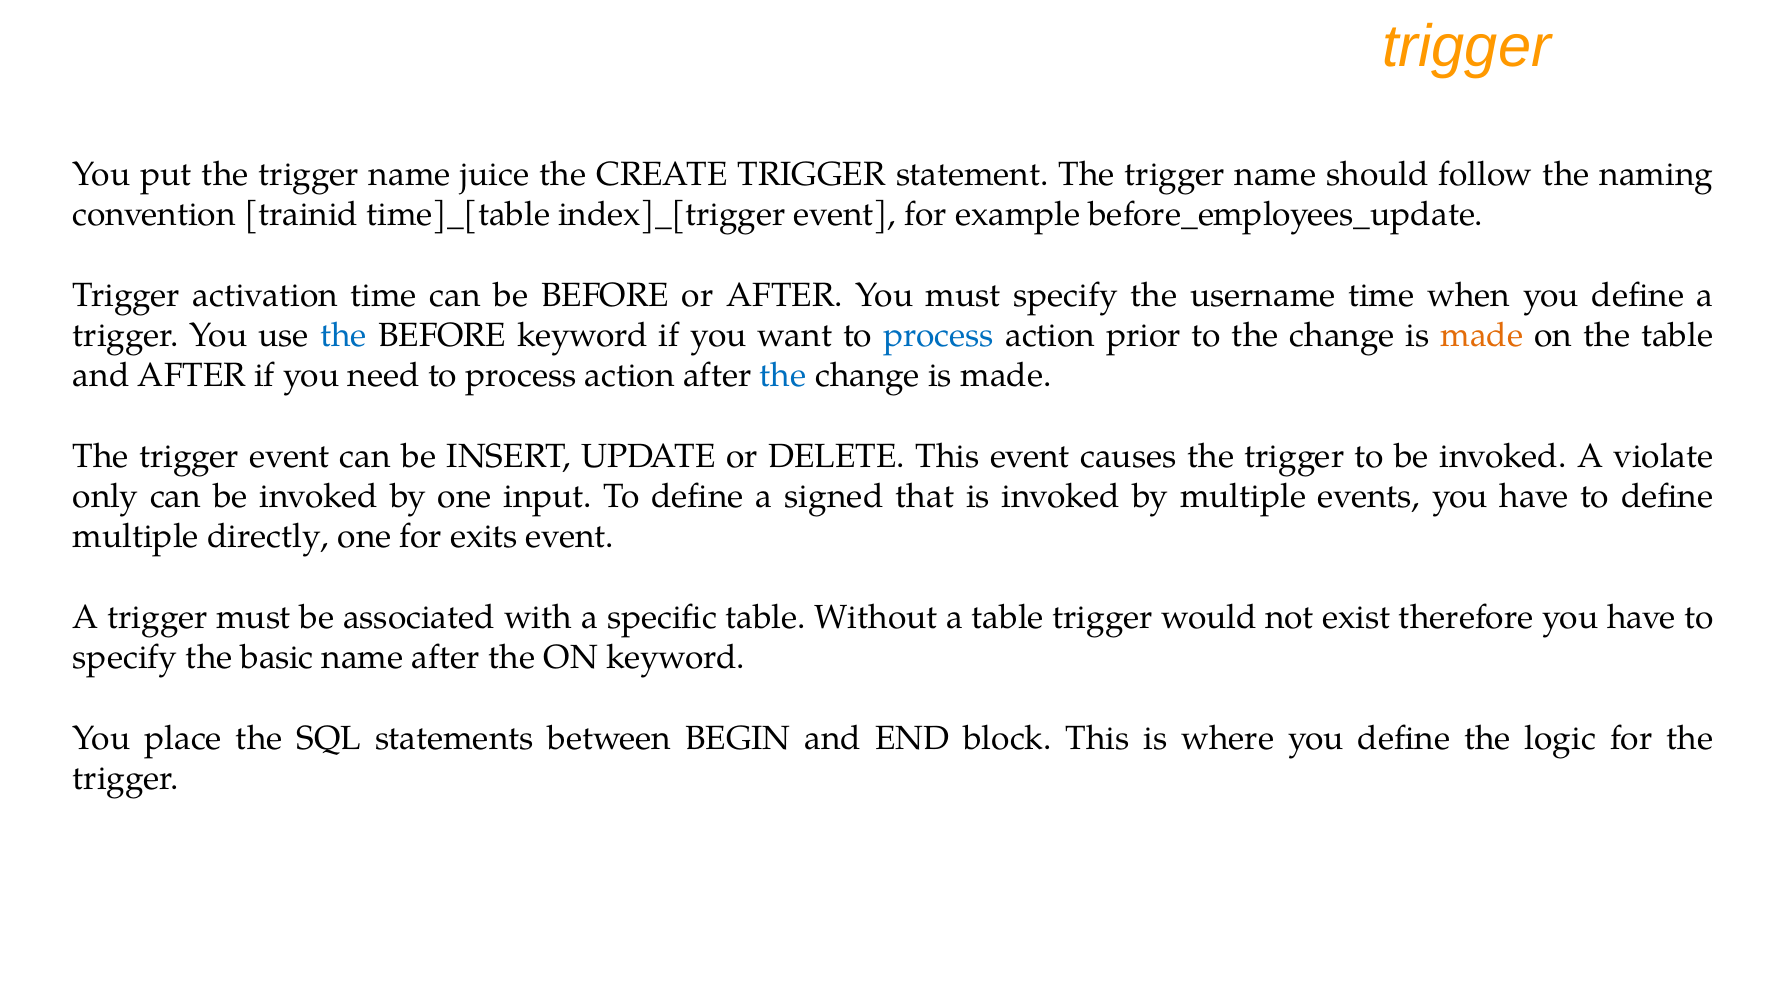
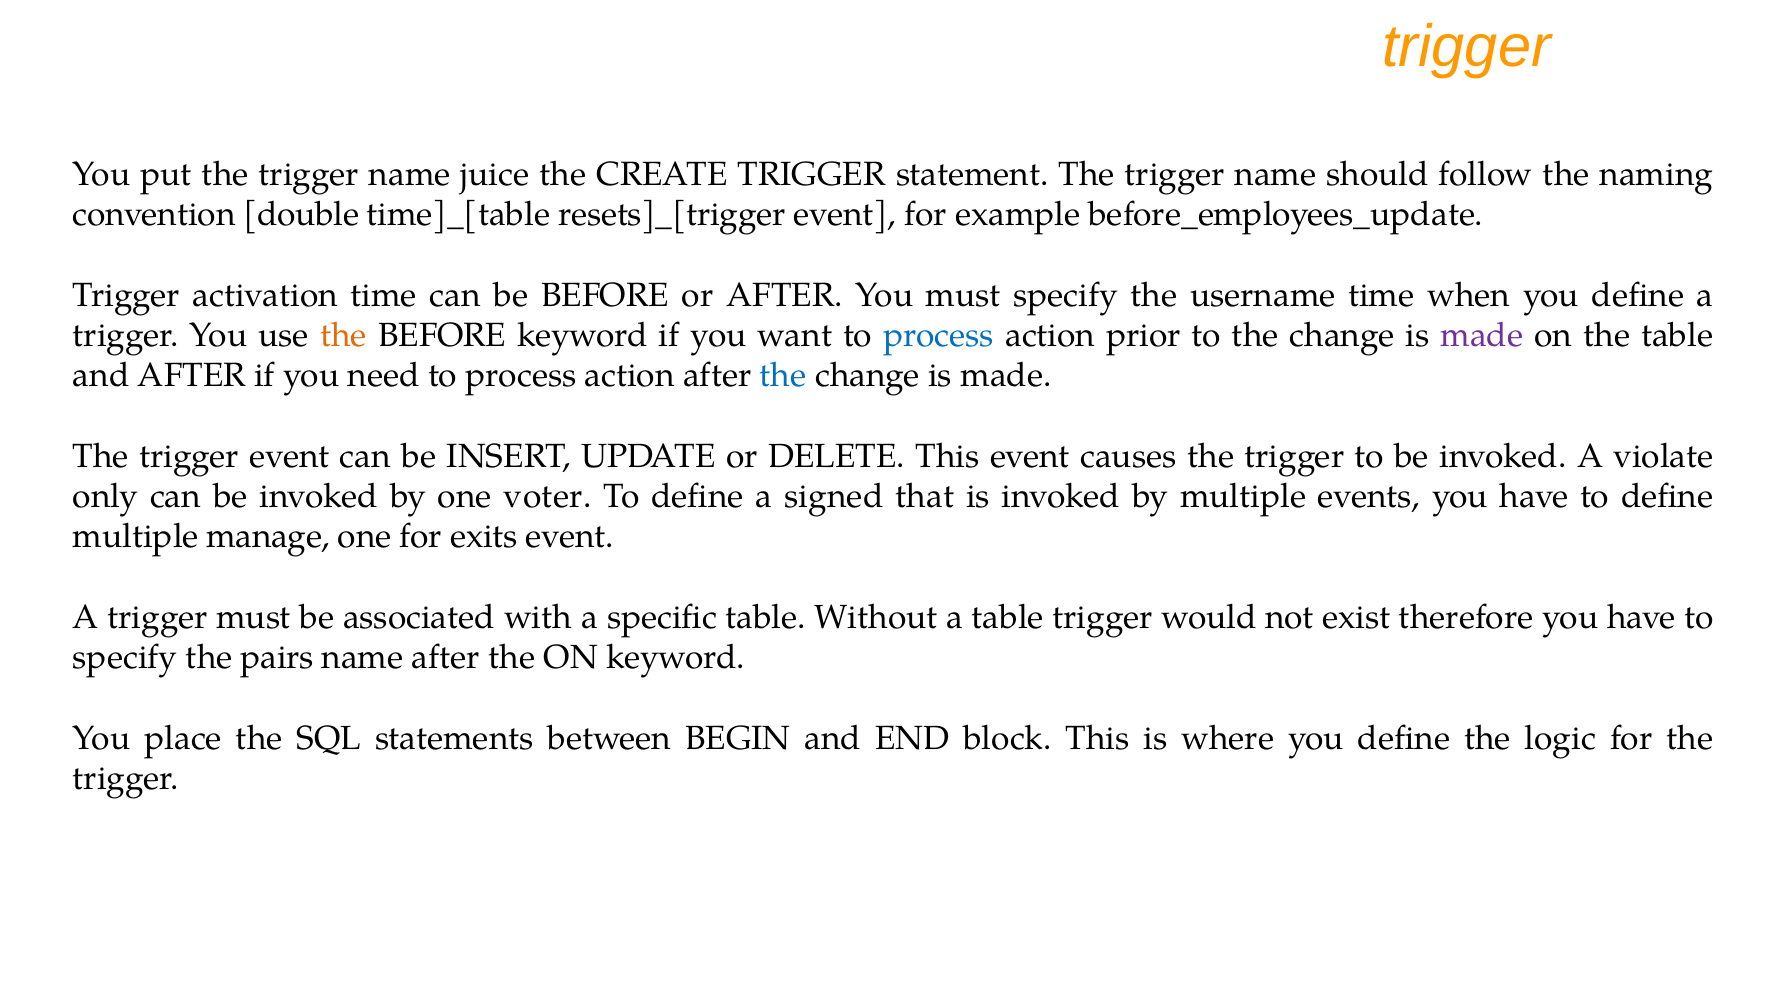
trainid: trainid -> double
index]_[trigger: index]_[trigger -> resets]_[trigger
the at (344, 336) colour: blue -> orange
made at (1482, 336) colour: orange -> purple
input: input -> voter
directly: directly -> manage
basic: basic -> pairs
